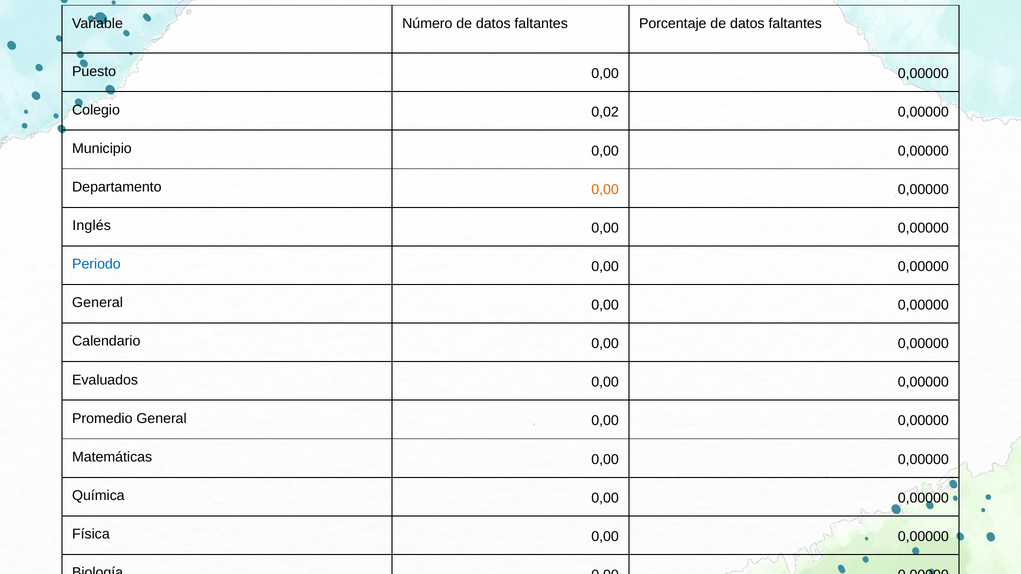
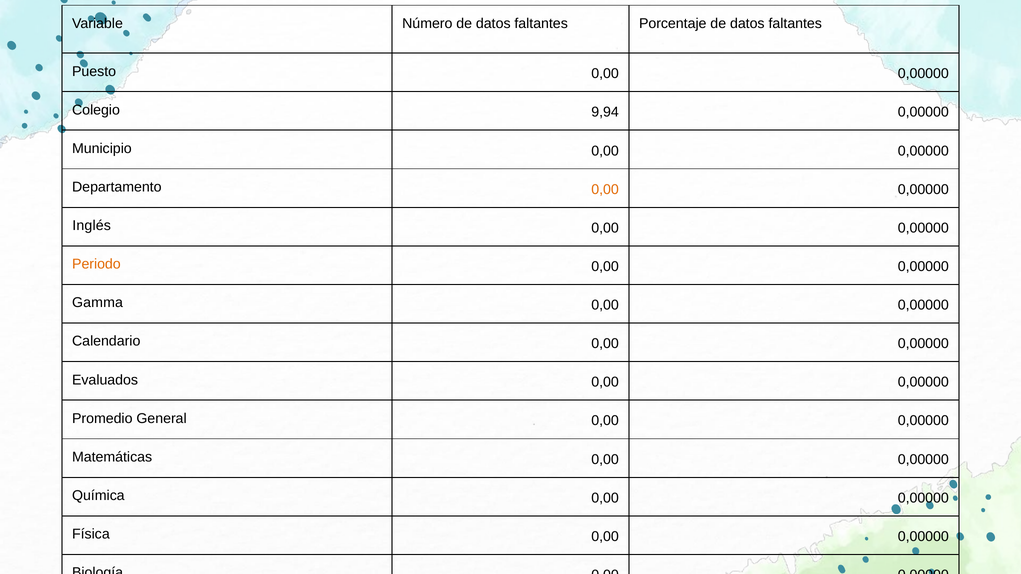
0,02: 0,02 -> 9,94
Periodo colour: blue -> orange
General at (98, 303): General -> Gamma
